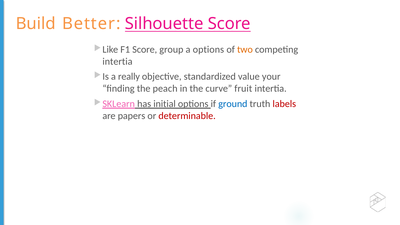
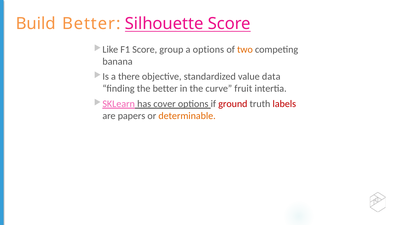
intertia at (117, 61): intertia -> banana
really: really -> there
your: your -> data
the peach: peach -> better
initial: initial -> cover
ground colour: blue -> red
determinable colour: red -> orange
